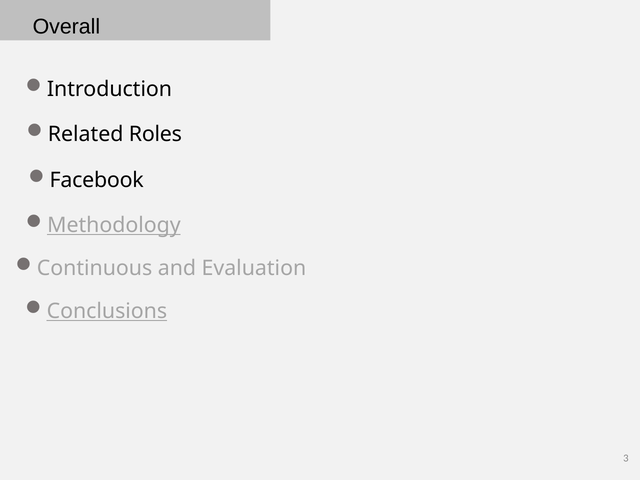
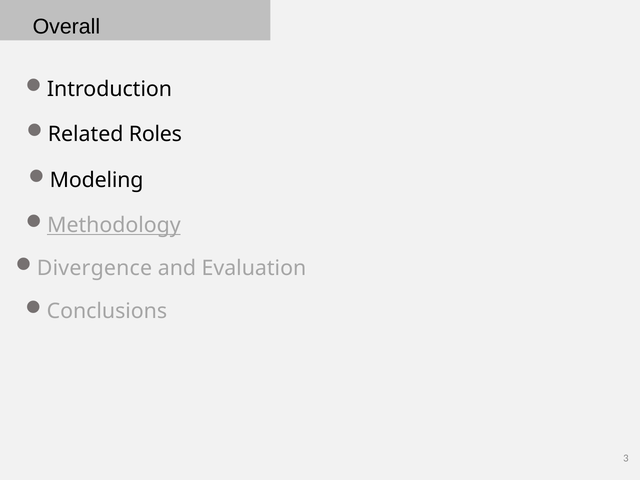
Facebook: Facebook -> Modeling
Continuous: Continuous -> Divergence
Conclusions underline: present -> none
